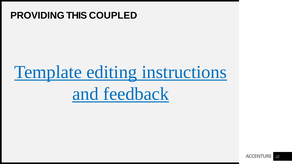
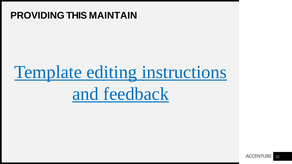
COUPLED: COUPLED -> MAINTAIN
